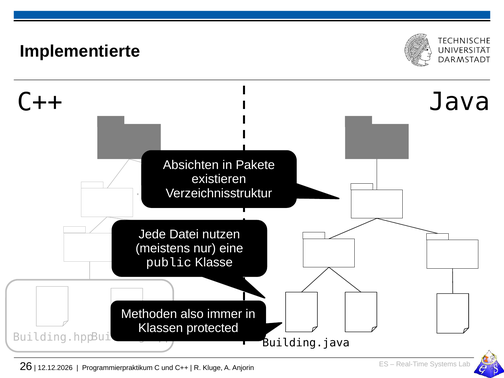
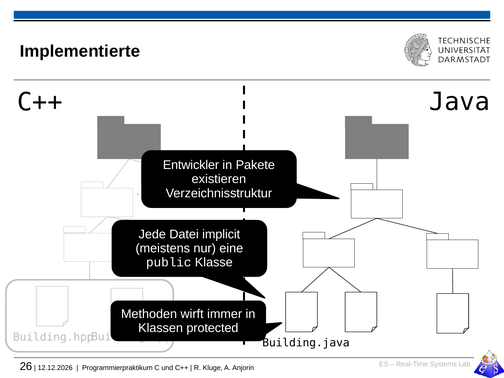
Absichten: Absichten -> Entwickler
nutzen: nutzen -> implicit
also: also -> wirft
